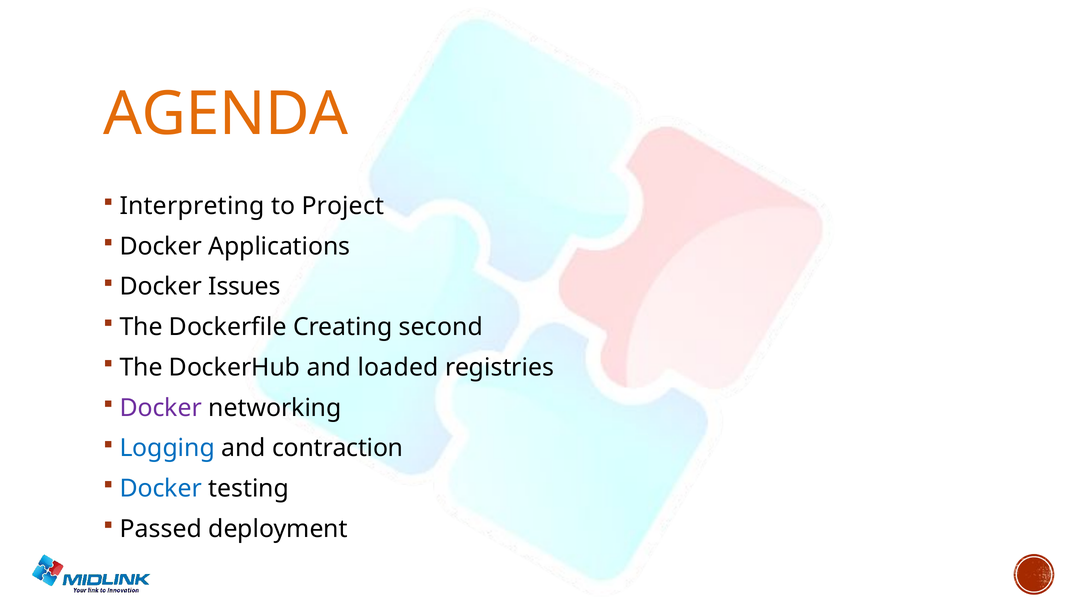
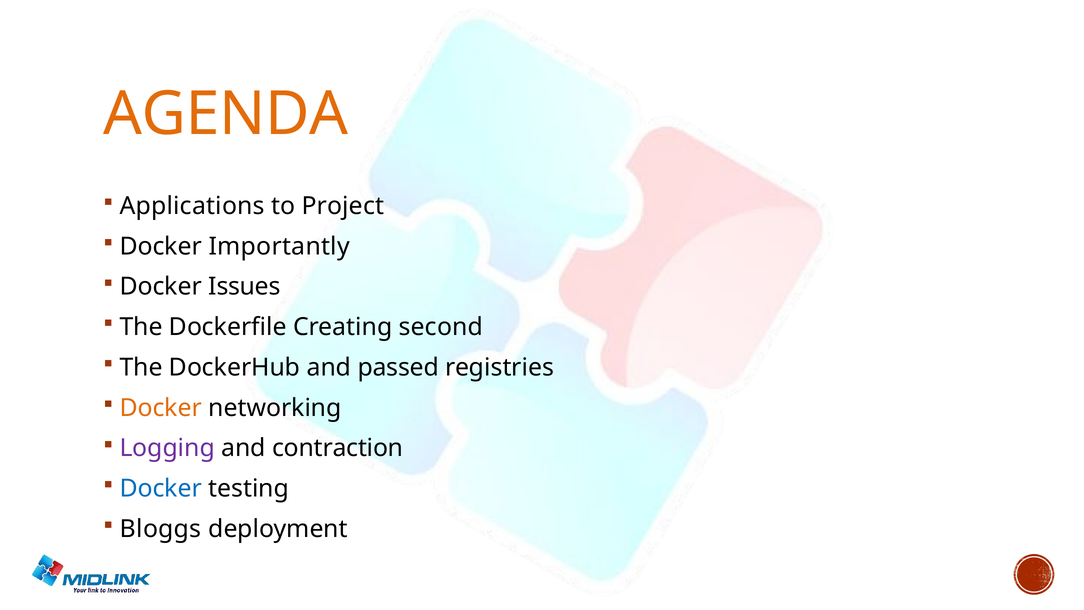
Interpreting: Interpreting -> Applications
Applications: Applications -> Importantly
loaded: loaded -> passed
Docker at (161, 408) colour: purple -> orange
Logging colour: blue -> purple
Passed: Passed -> Bloggs
